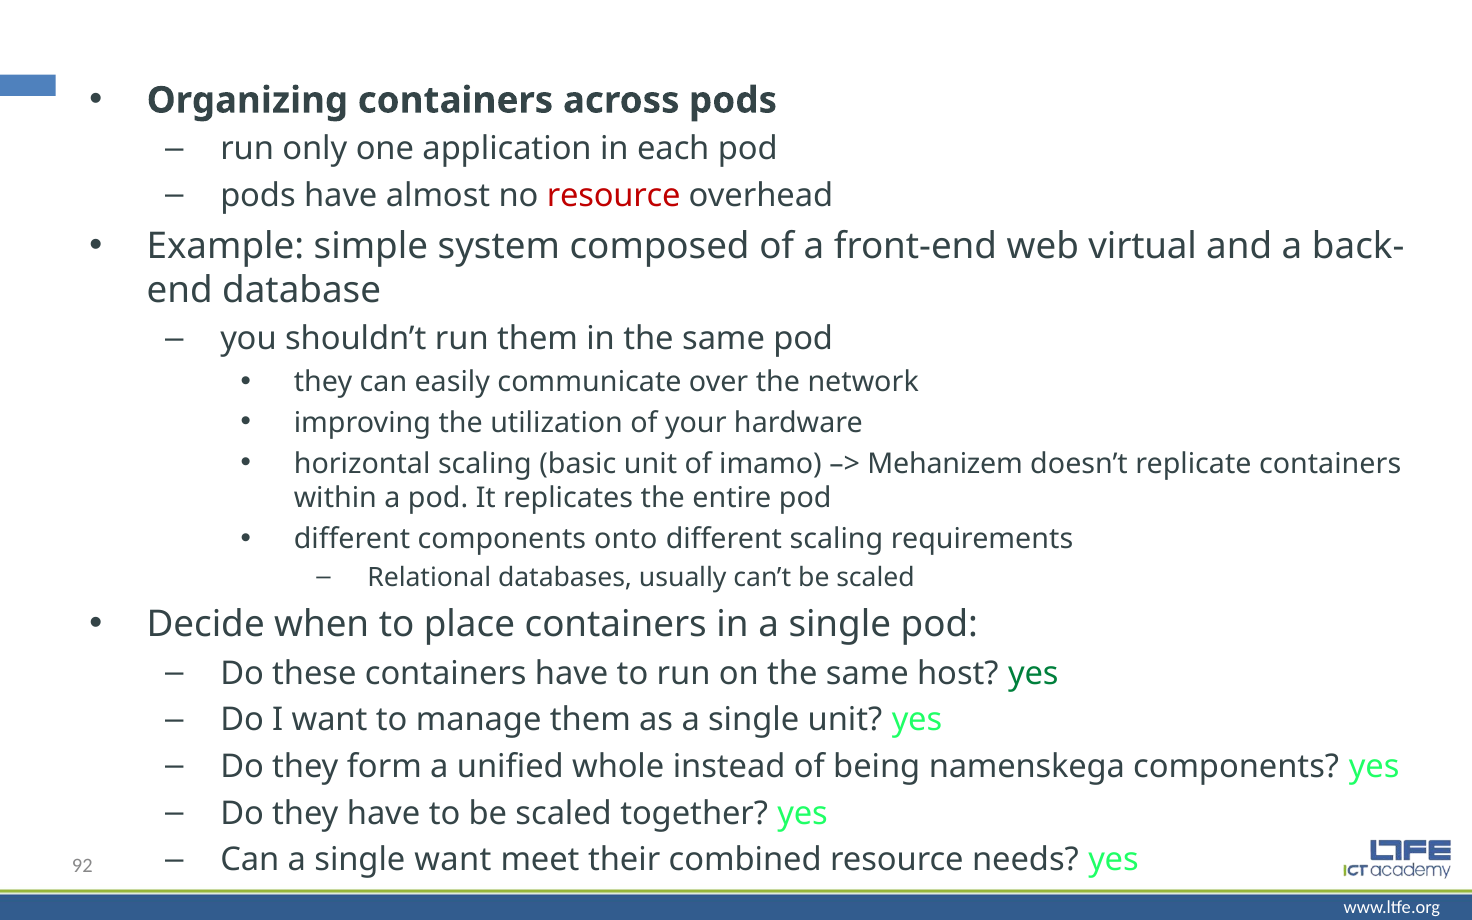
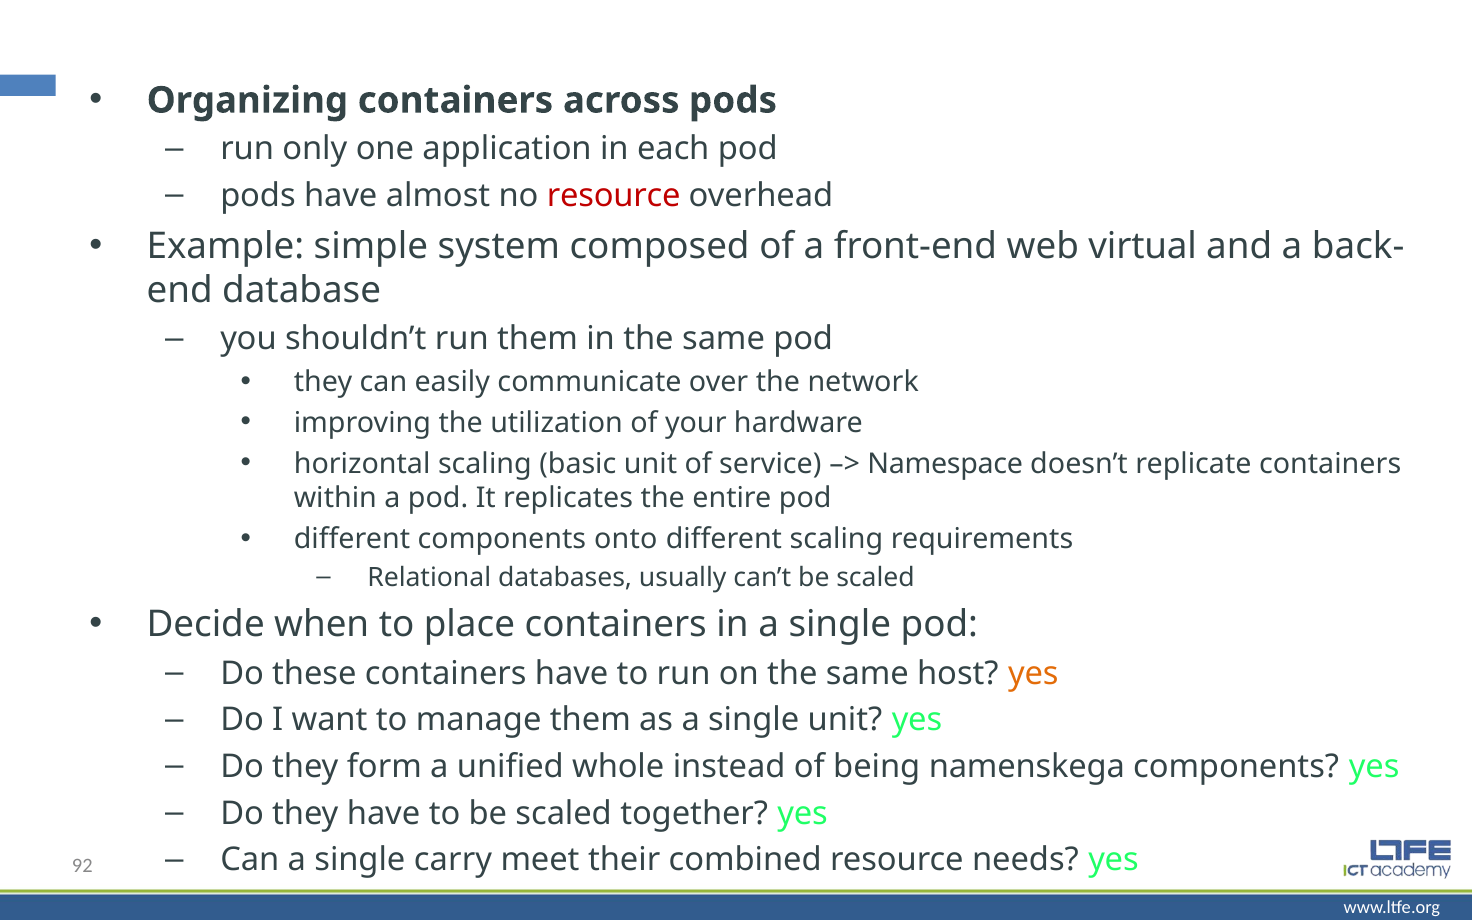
imamo: imamo -> service
Mehanizem: Mehanizem -> Namespace
yes at (1033, 673) colour: green -> orange
single want: want -> carry
